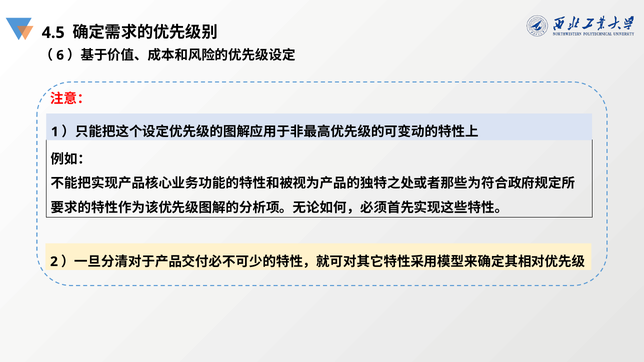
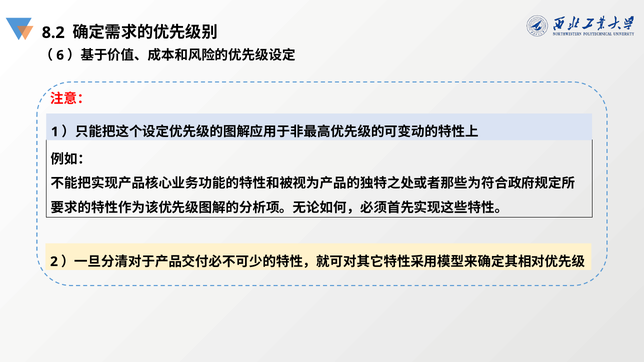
4.5: 4.5 -> 8.2
